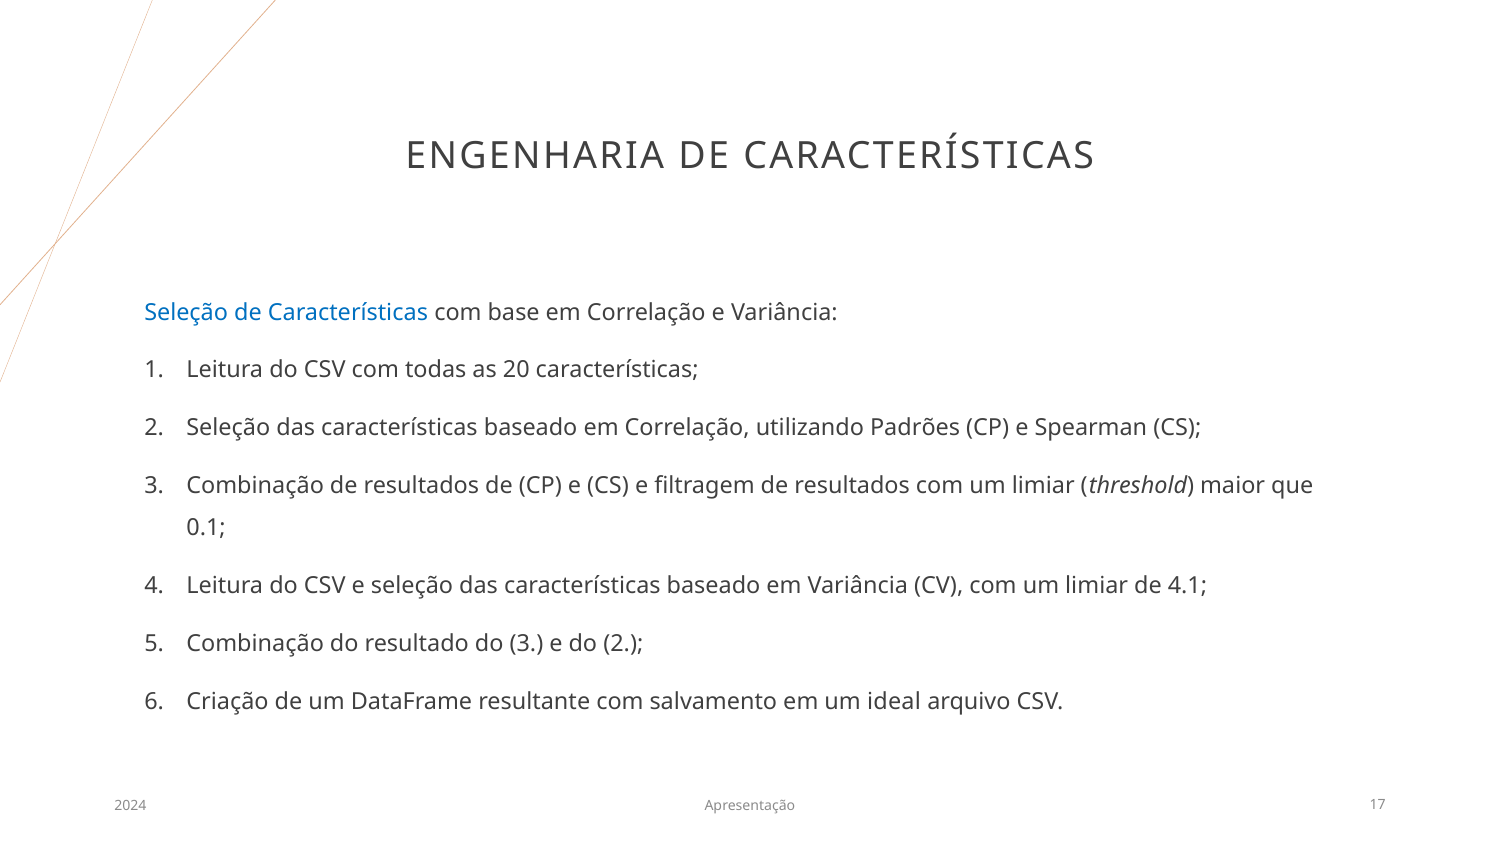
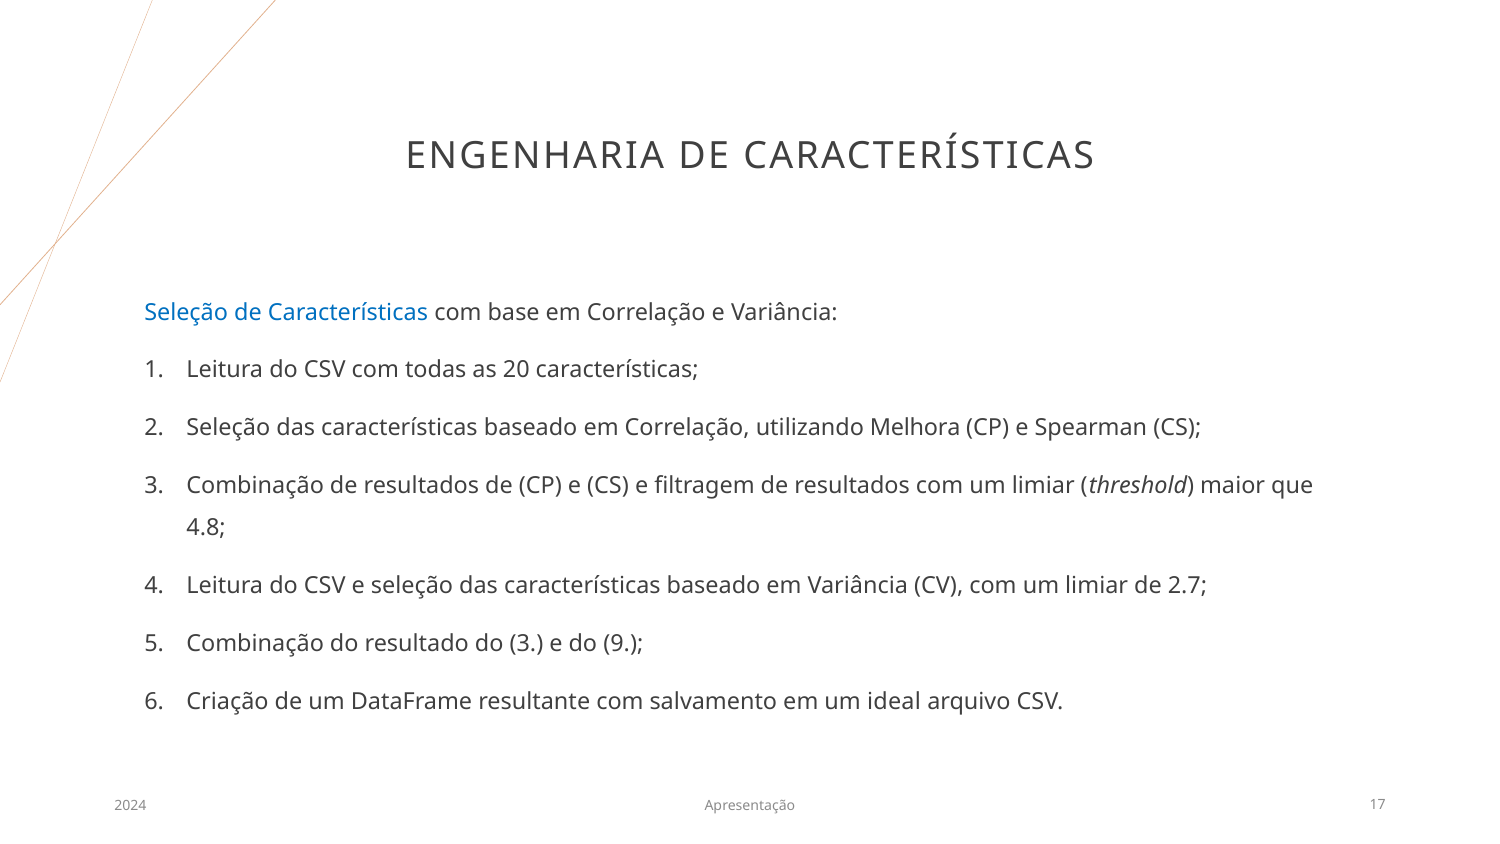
Padrões: Padrões -> Melhora
0.1: 0.1 -> 4.8
4.1: 4.1 -> 2.7
do 2: 2 -> 9
